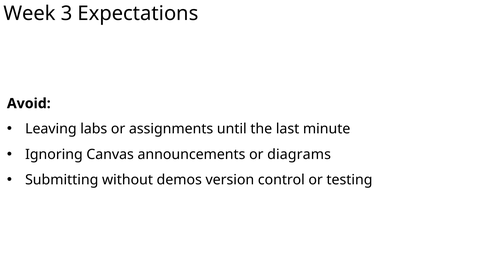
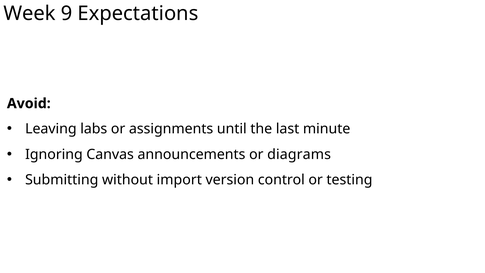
3: 3 -> 9
demos: demos -> import
